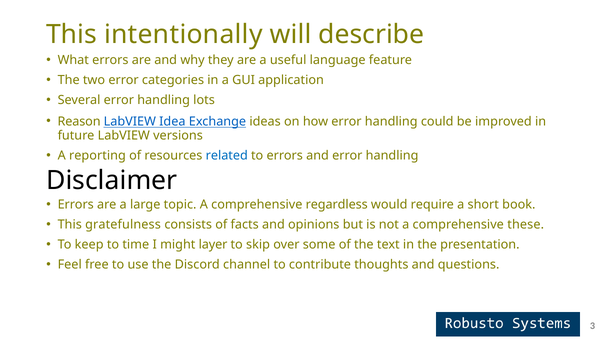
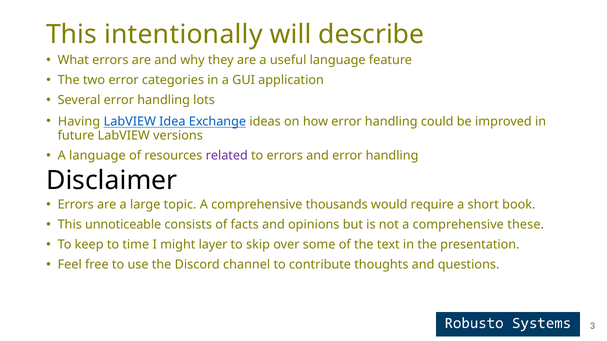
Reason: Reason -> Having
A reporting: reporting -> language
related colour: blue -> purple
regardless: regardless -> thousands
gratefulness: gratefulness -> unnoticeable
